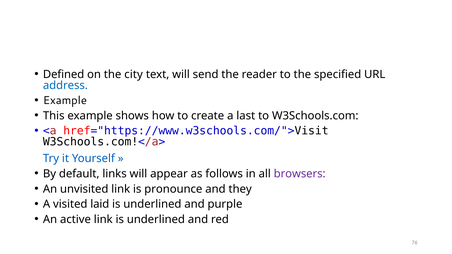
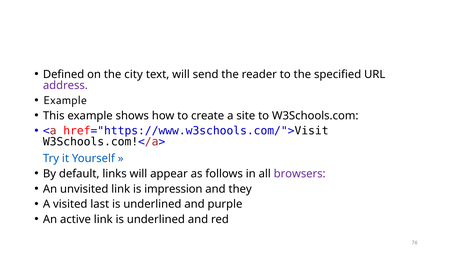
address colour: blue -> purple
last: last -> site
pronounce: pronounce -> impression
laid: laid -> last
